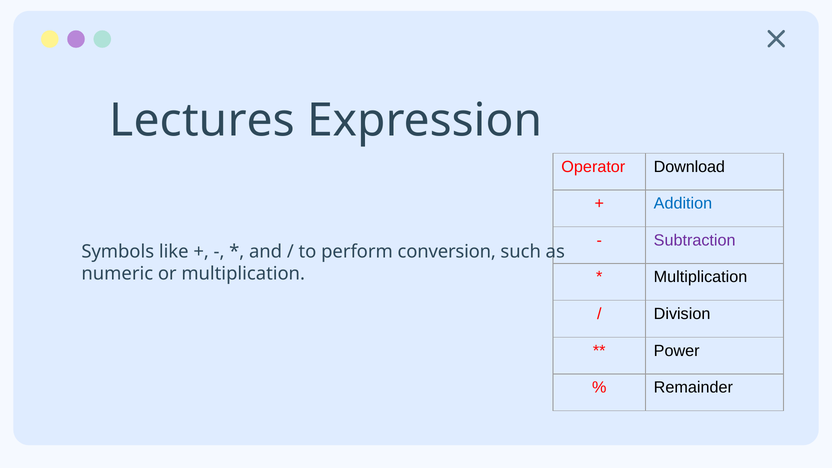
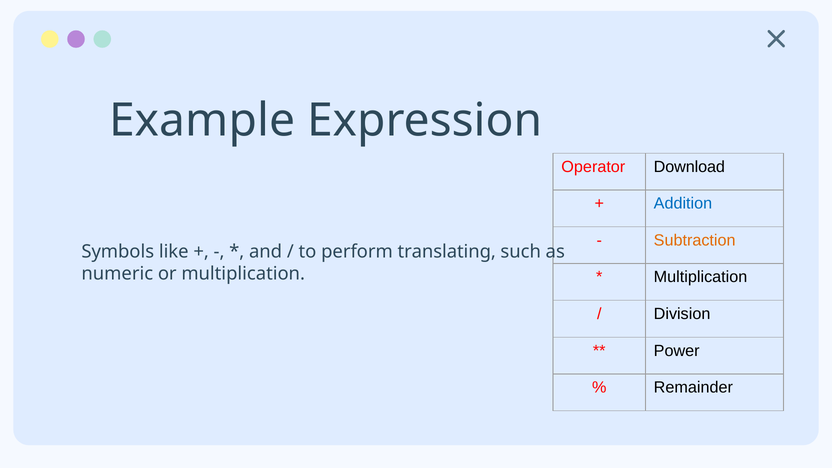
Lectures: Lectures -> Example
Subtraction colour: purple -> orange
conversion: conversion -> translating
